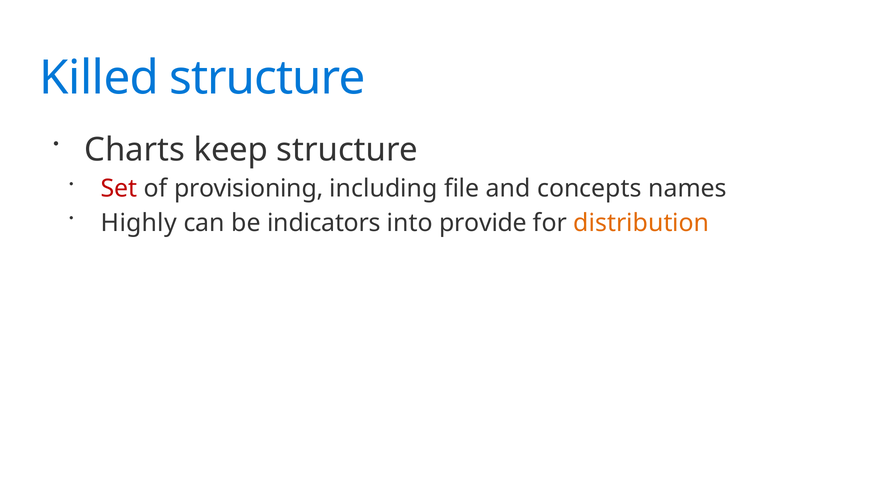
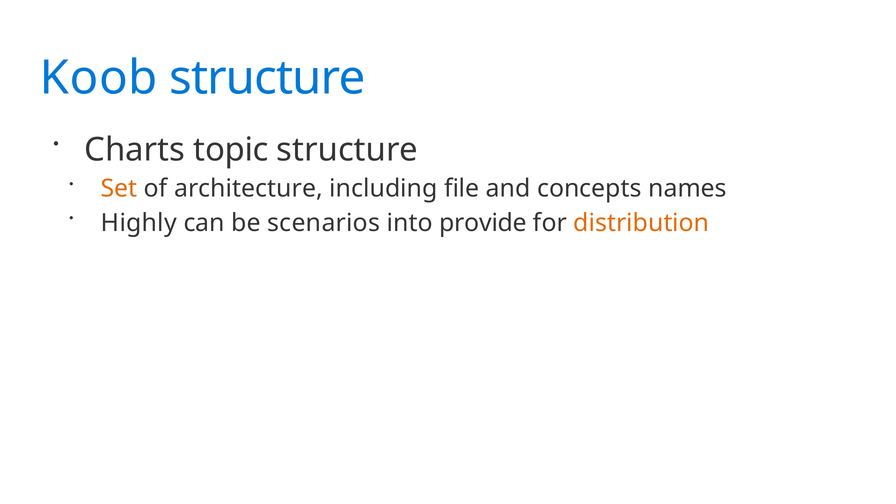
Killed: Killed -> Koob
keep: keep -> topic
Set colour: red -> orange
provisioning: provisioning -> architecture
indicators: indicators -> scenarios
